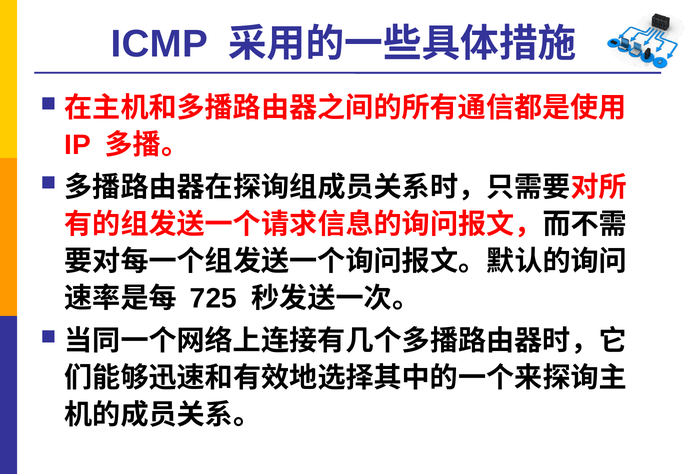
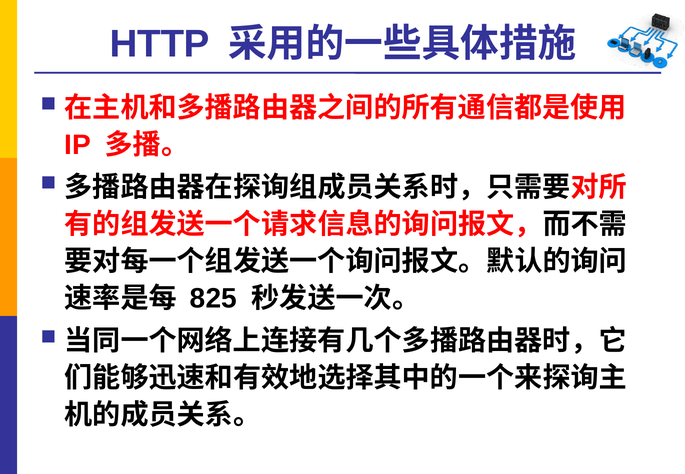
ICMP: ICMP -> HTTP
725: 725 -> 825
